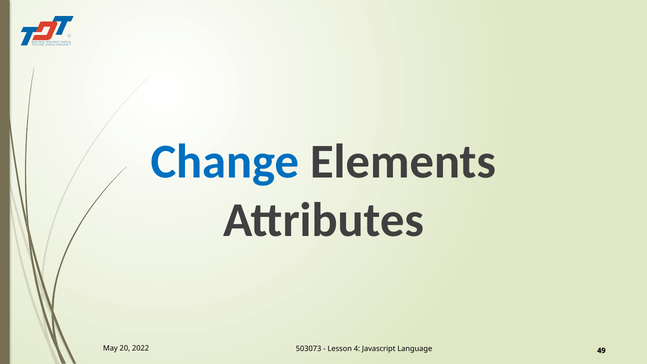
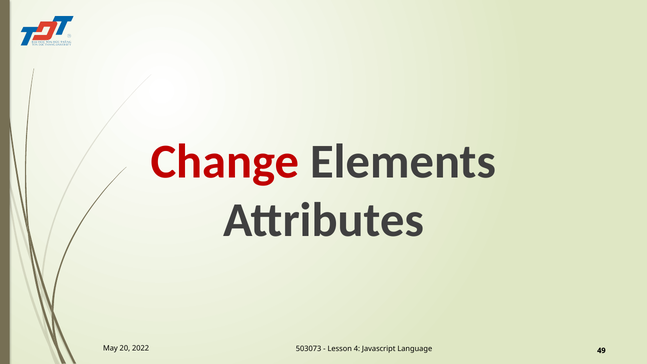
Change colour: blue -> red
